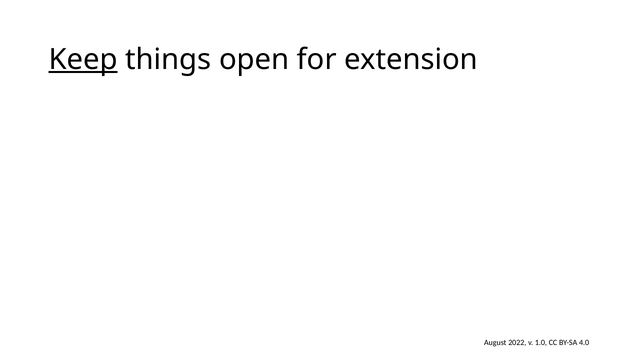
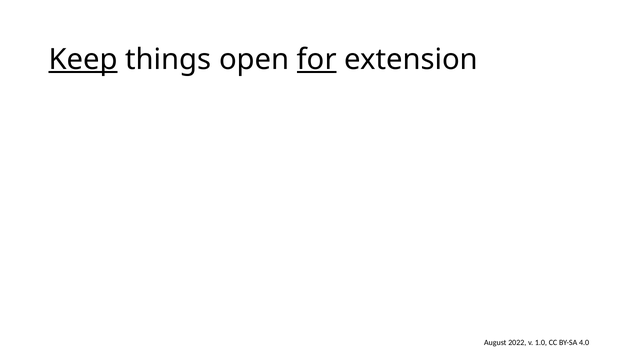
for underline: none -> present
